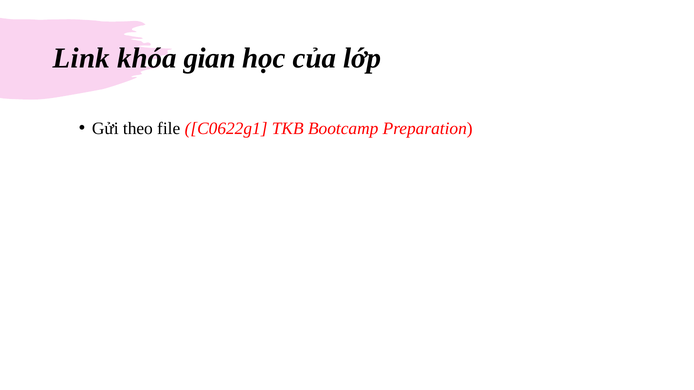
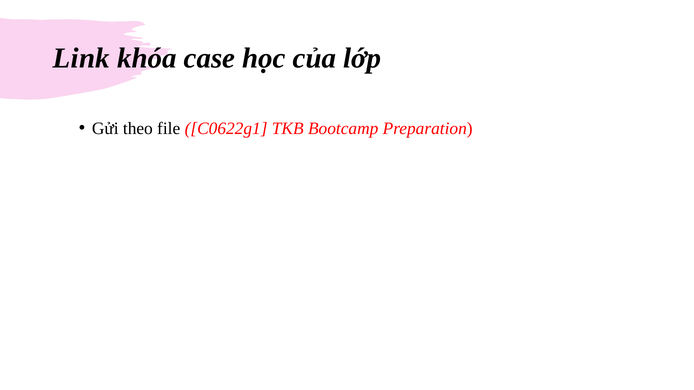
gian: gian -> case
